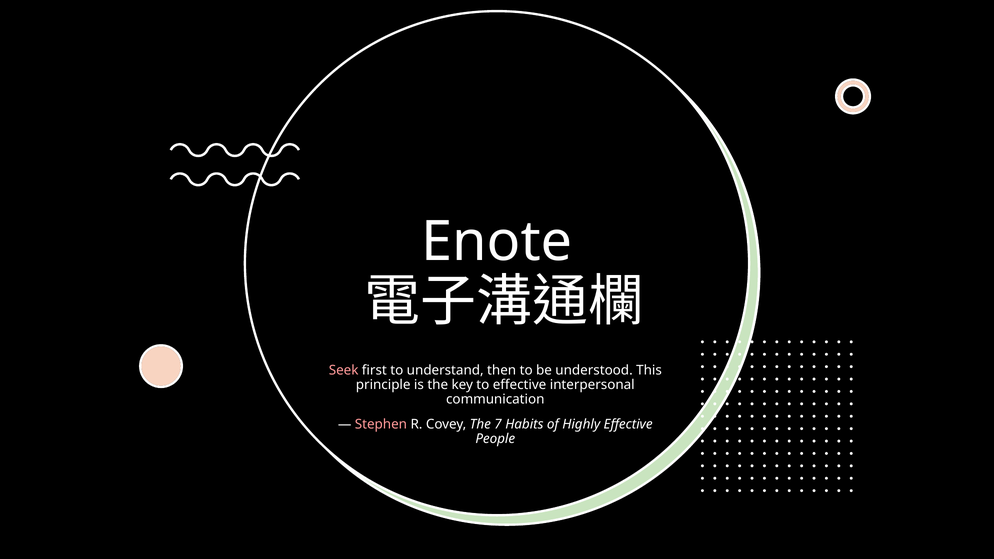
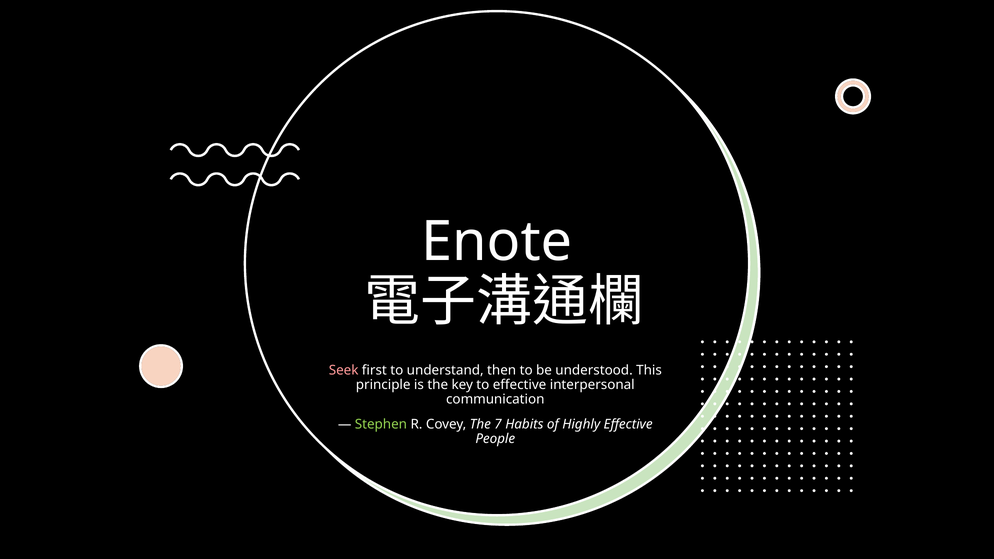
Stephen colour: pink -> light green
